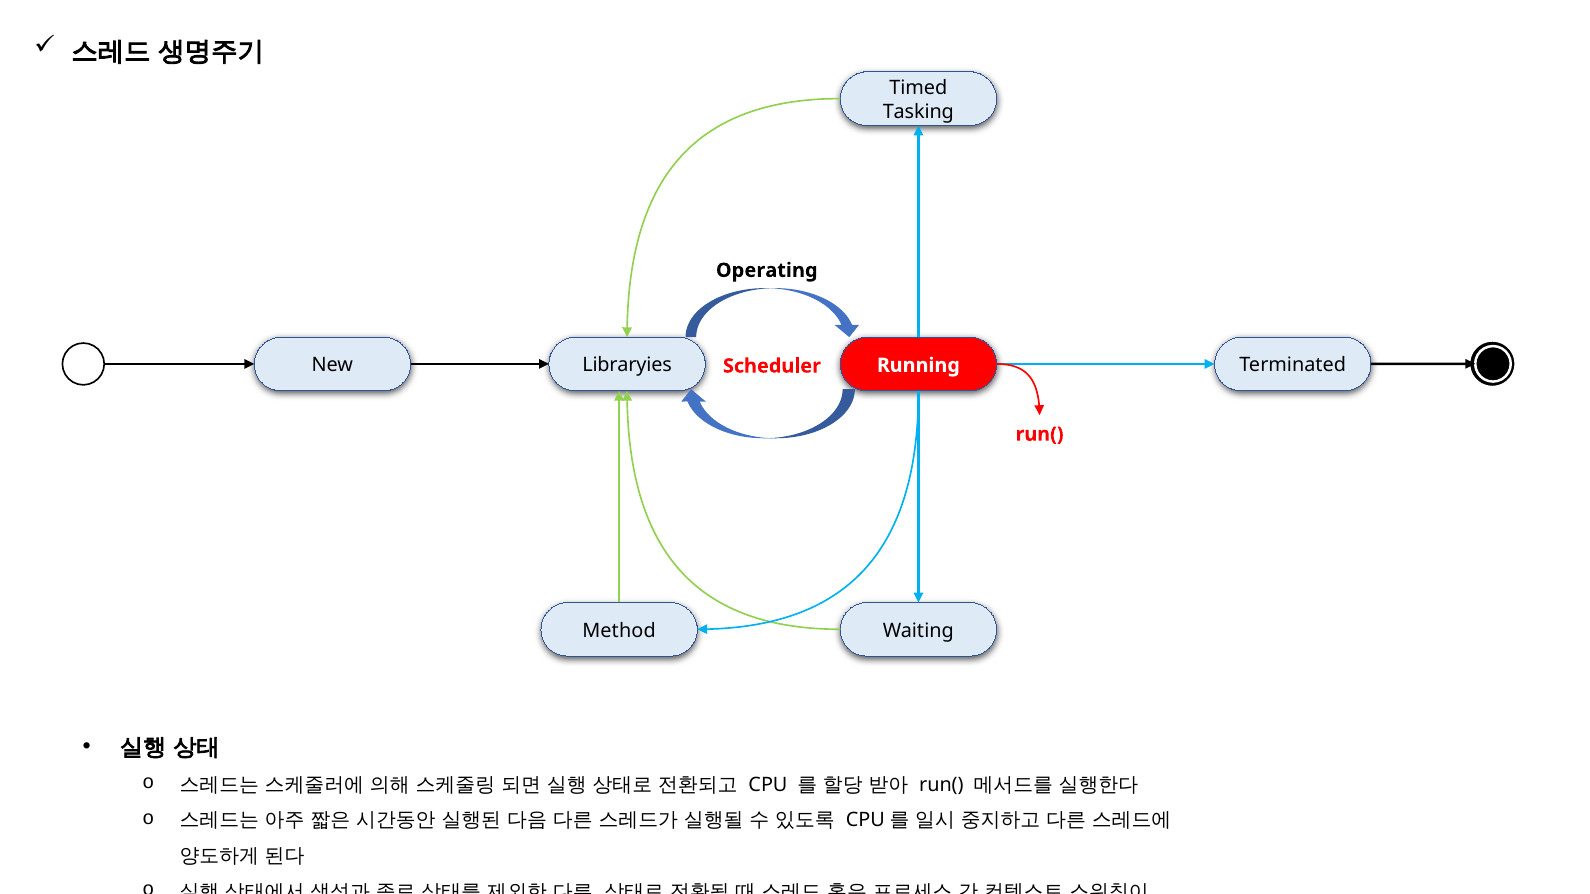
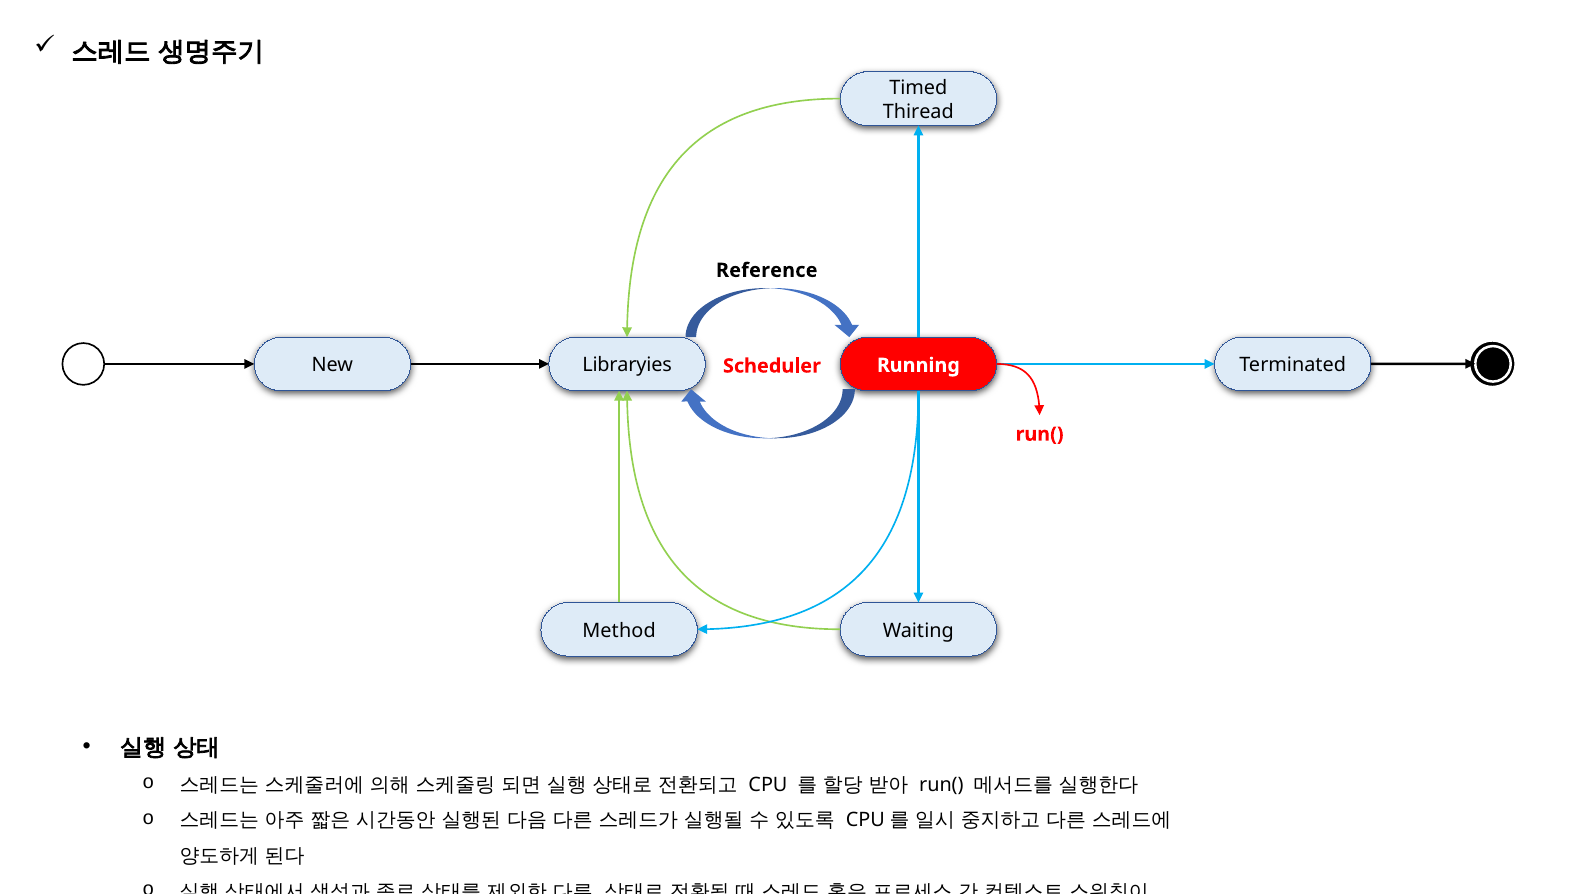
Tasking: Tasking -> Thiread
Operating: Operating -> Reference
